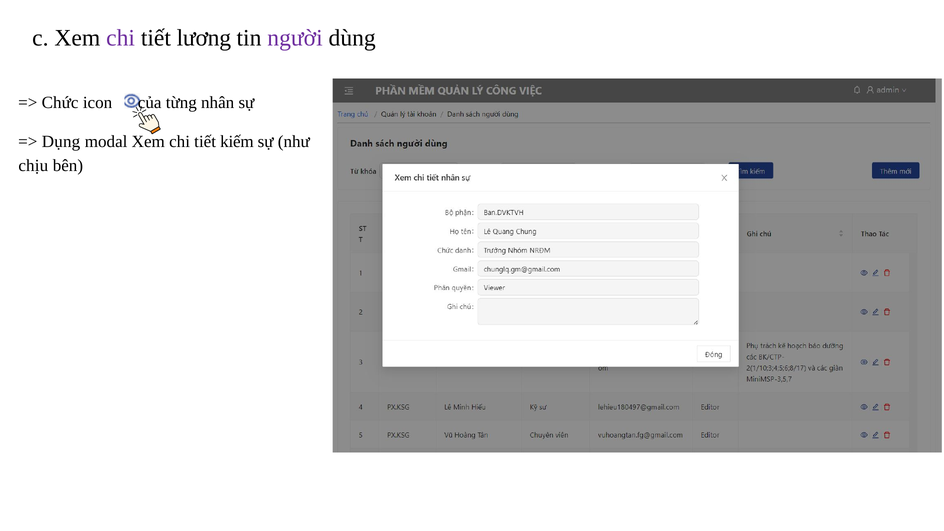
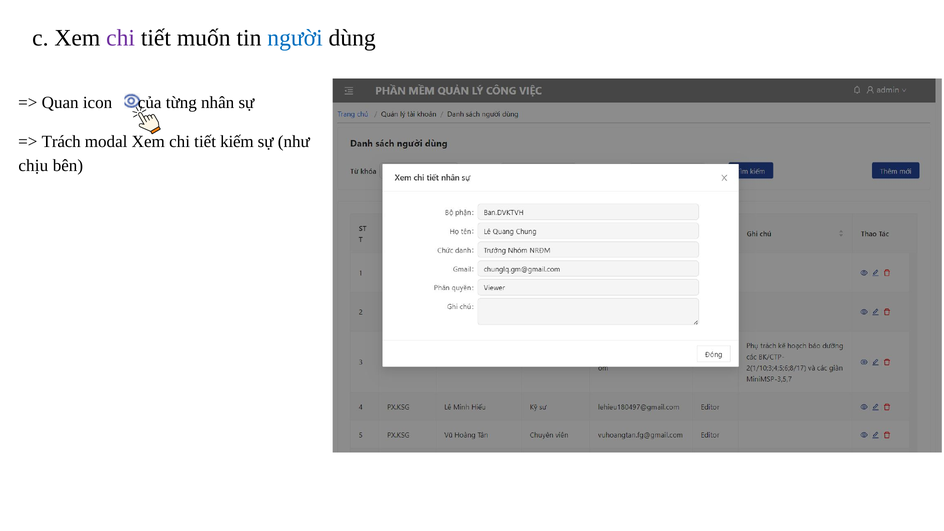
lương: lương -> muốn
người colour: purple -> blue
Chức: Chức -> Quan
Dụng: Dụng -> Trách
